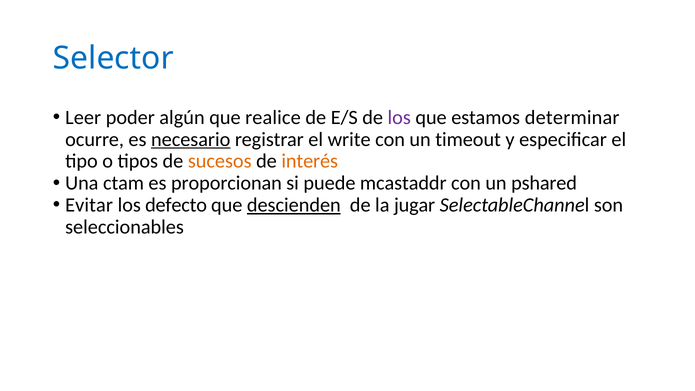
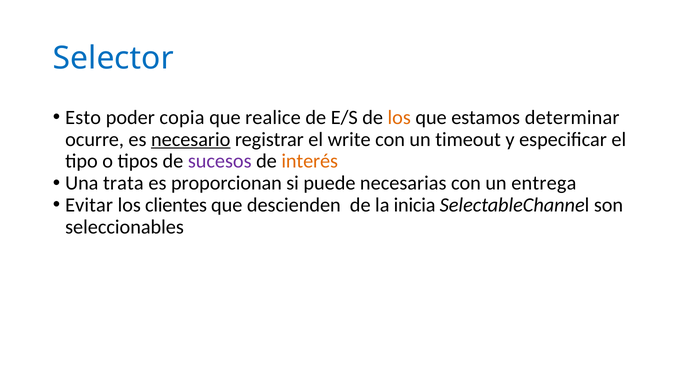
Leer: Leer -> Esto
algún: algún -> copia
los at (399, 117) colour: purple -> orange
sucesos colour: orange -> purple
ctam: ctam -> trata
mcastaddr: mcastaddr -> necesarias
pshared: pshared -> entrega
defecto: defecto -> clientes
descienden underline: present -> none
jugar: jugar -> inicia
